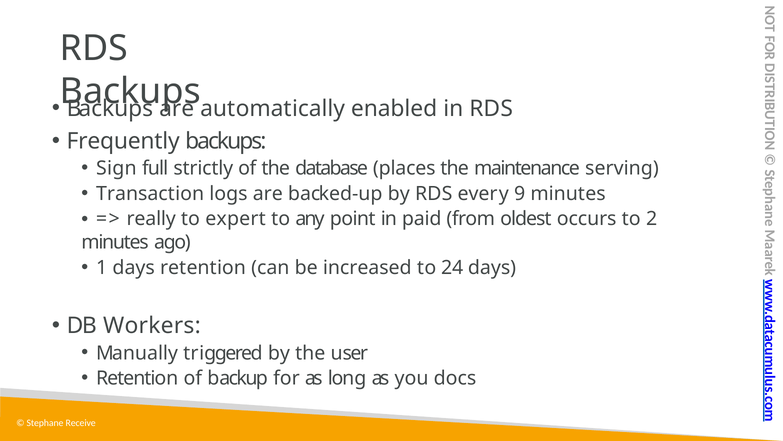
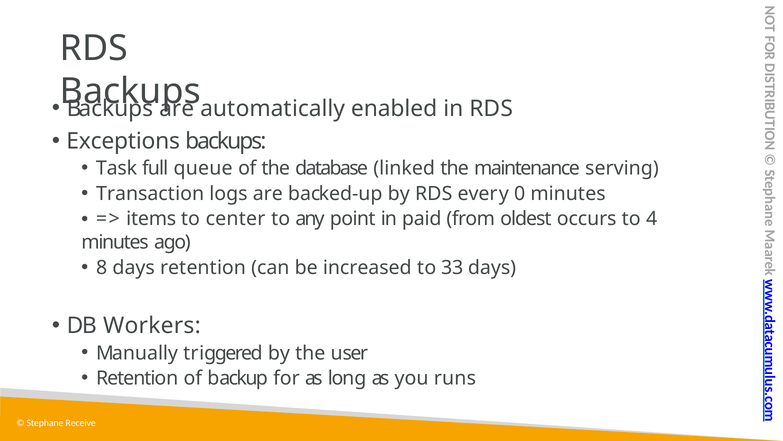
Frequently: Frequently -> Exceptions
Sign: Sign -> Task
strictly: strictly -> queue
places: places -> linked
9: 9 -> 0
really: really -> items
expert: expert -> center
2: 2 -> 4
1: 1 -> 8
24: 24 -> 33
docs: docs -> runs
